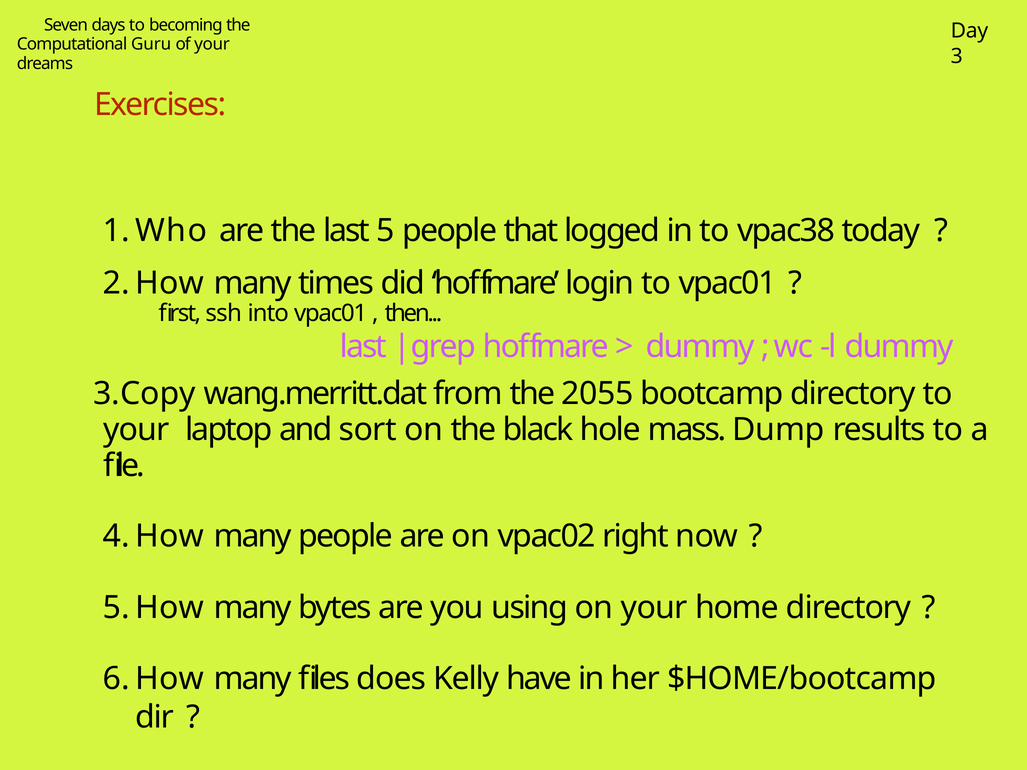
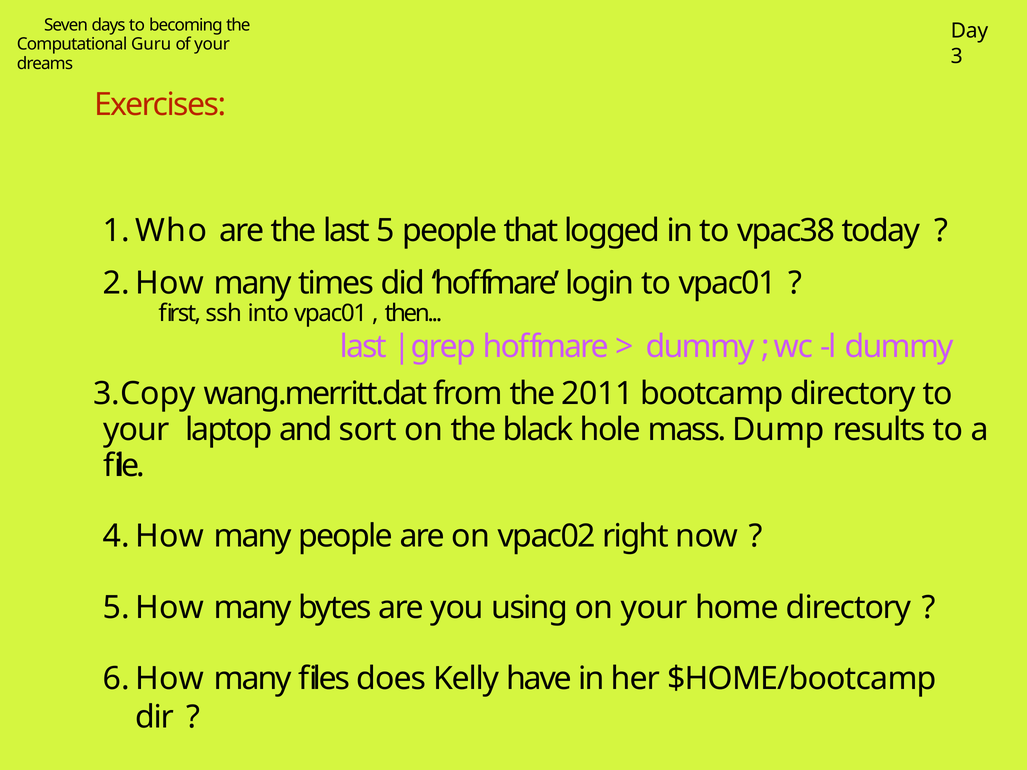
2055: 2055 -> 2011
